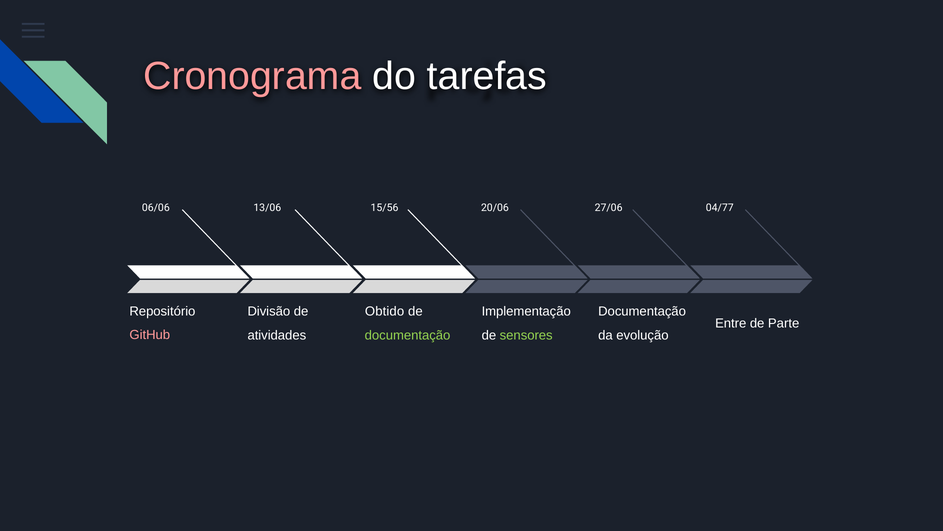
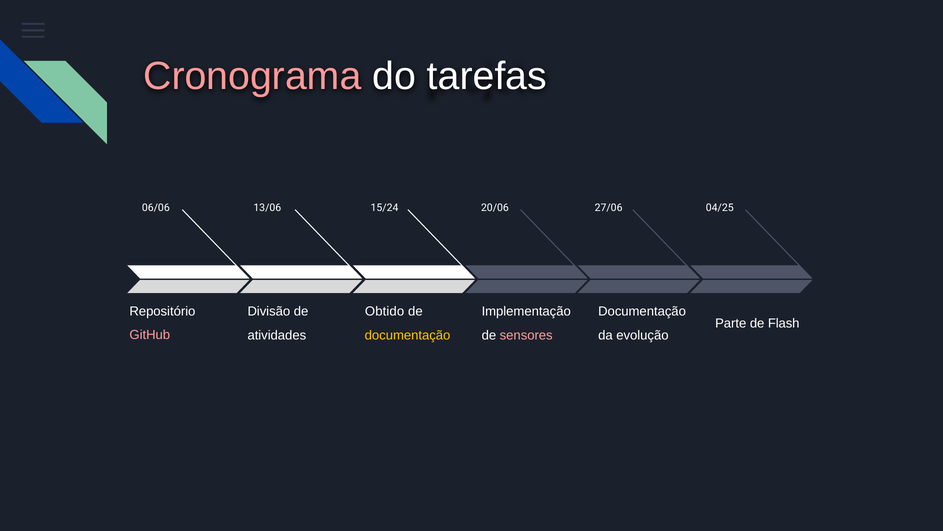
15/56: 15/56 -> 15/24
04/77: 04/77 -> 04/25
Entre: Entre -> Parte
Parte: Parte -> Flash
documentação at (408, 335) colour: light green -> yellow
sensores colour: light green -> pink
